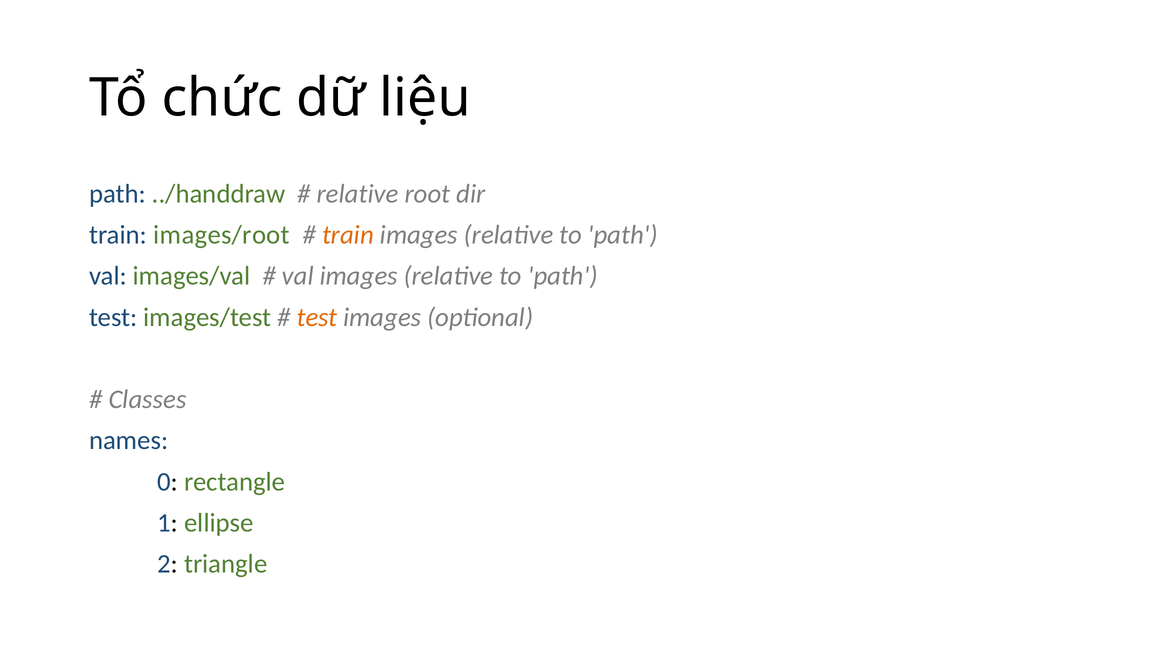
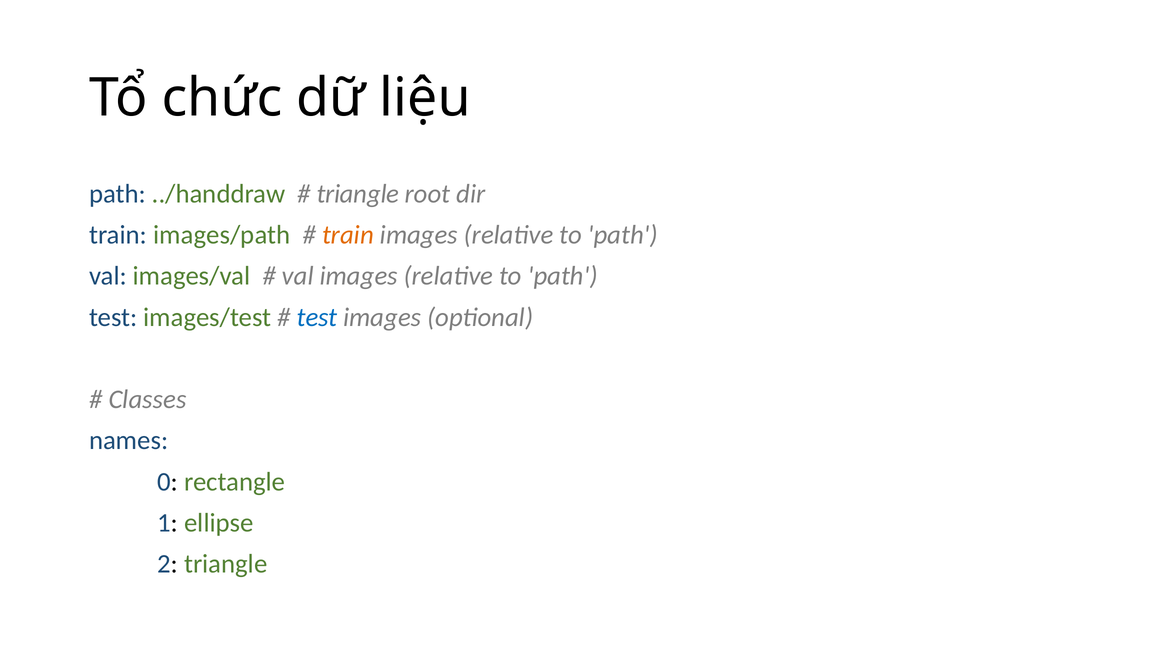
relative at (358, 194): relative -> triangle
images/root: images/root -> images/path
test at (317, 317) colour: orange -> blue
